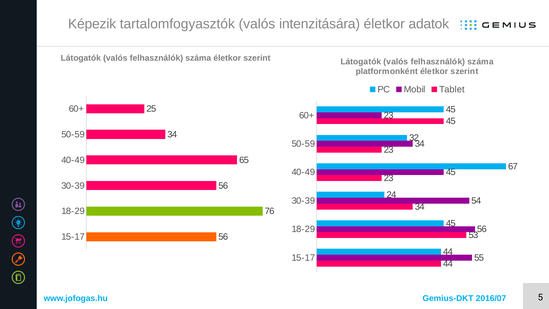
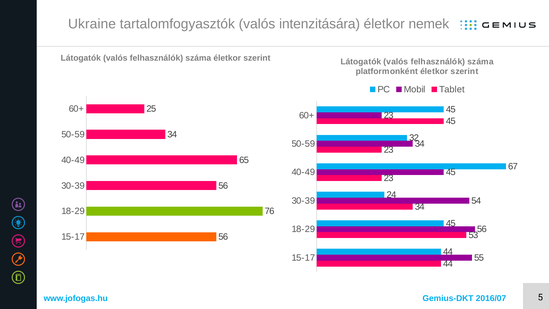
Képezik: Képezik -> Ukraine
adatok: adatok -> nemek
